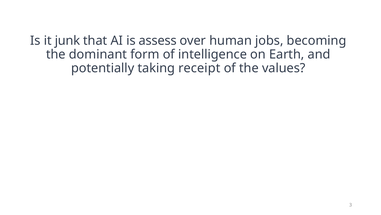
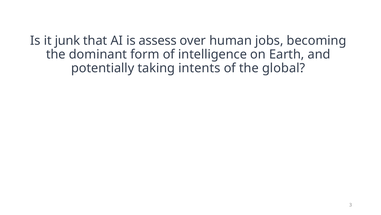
receipt: receipt -> intents
values: values -> global
